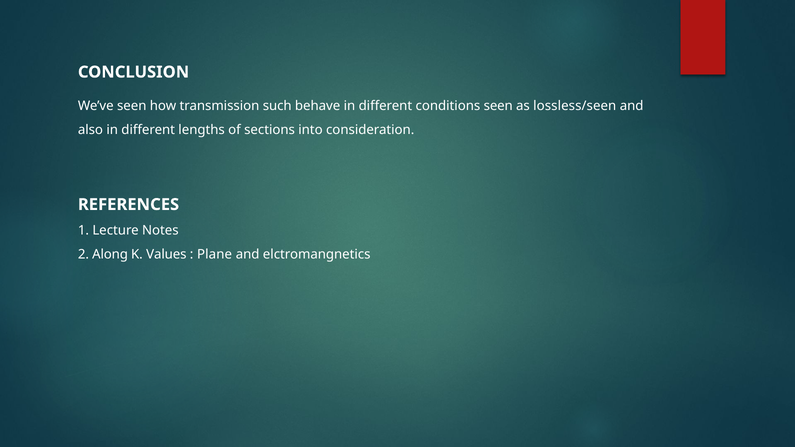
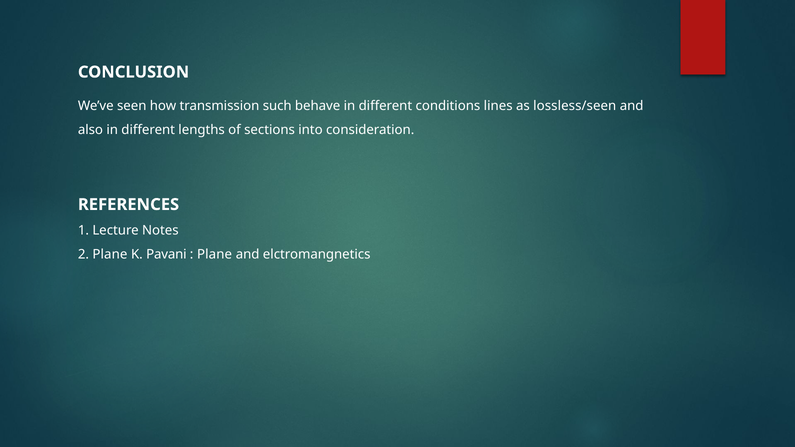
conditions seen: seen -> lines
2 Along: Along -> Plane
Values: Values -> Pavani
